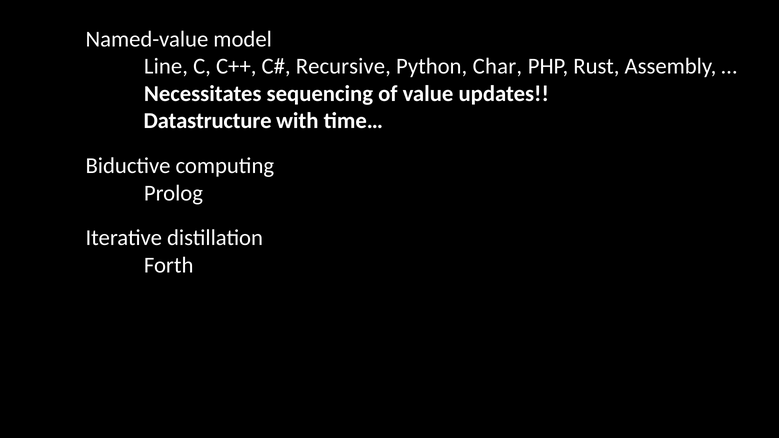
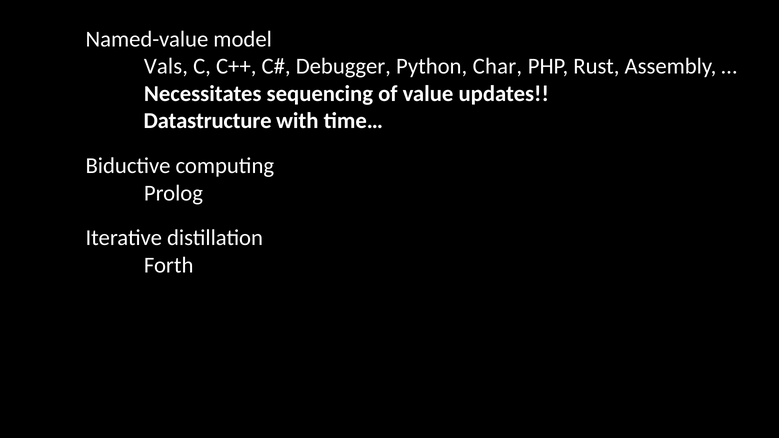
Line: Line -> Vals
Recursive: Recursive -> Debugger
